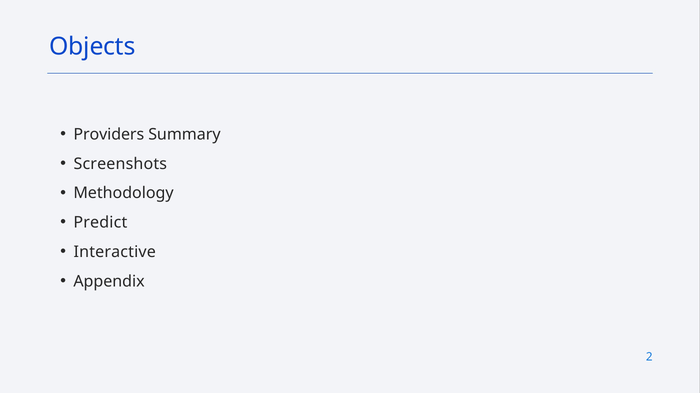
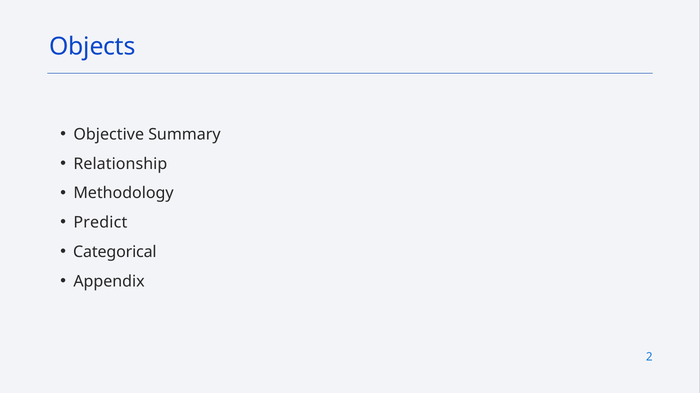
Providers: Providers -> Objective
Screenshots: Screenshots -> Relationship
Interactive: Interactive -> Categorical
